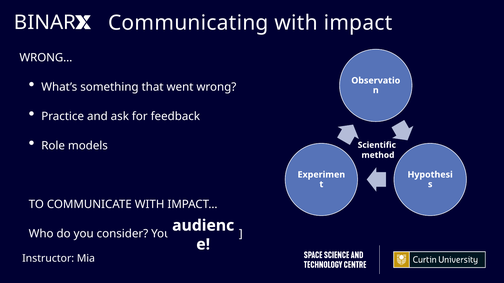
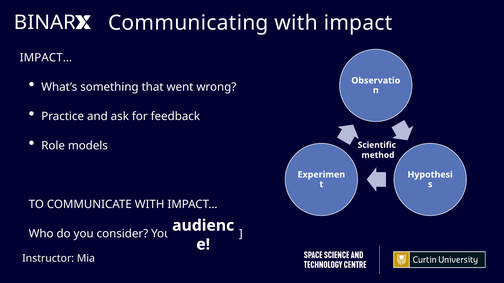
WRONG… at (46, 58): WRONG… -> IMPACT…
